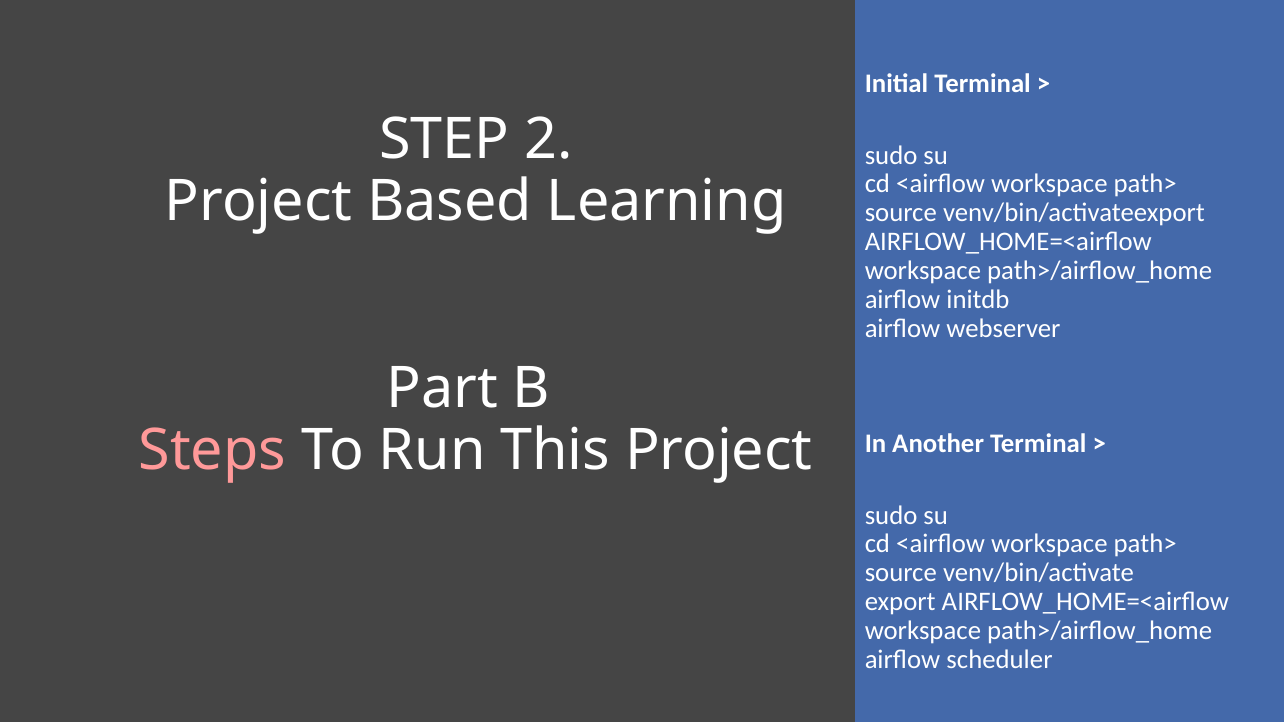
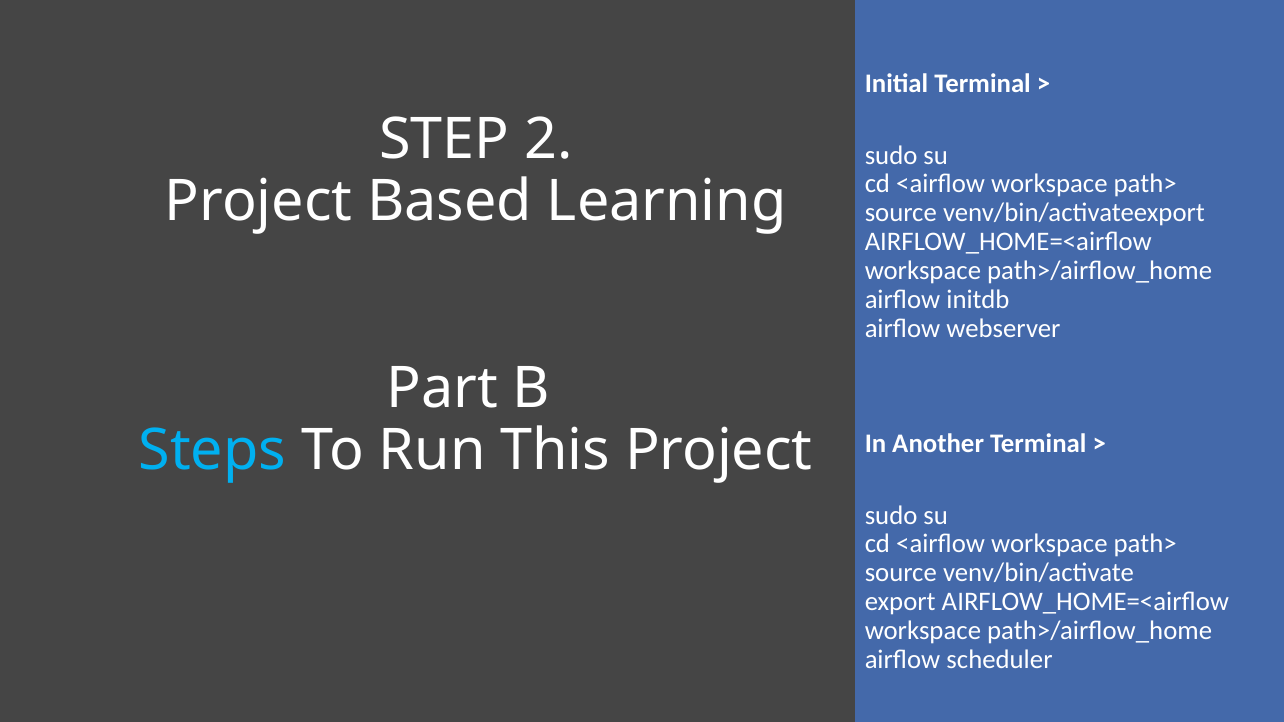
Steps colour: pink -> light blue
